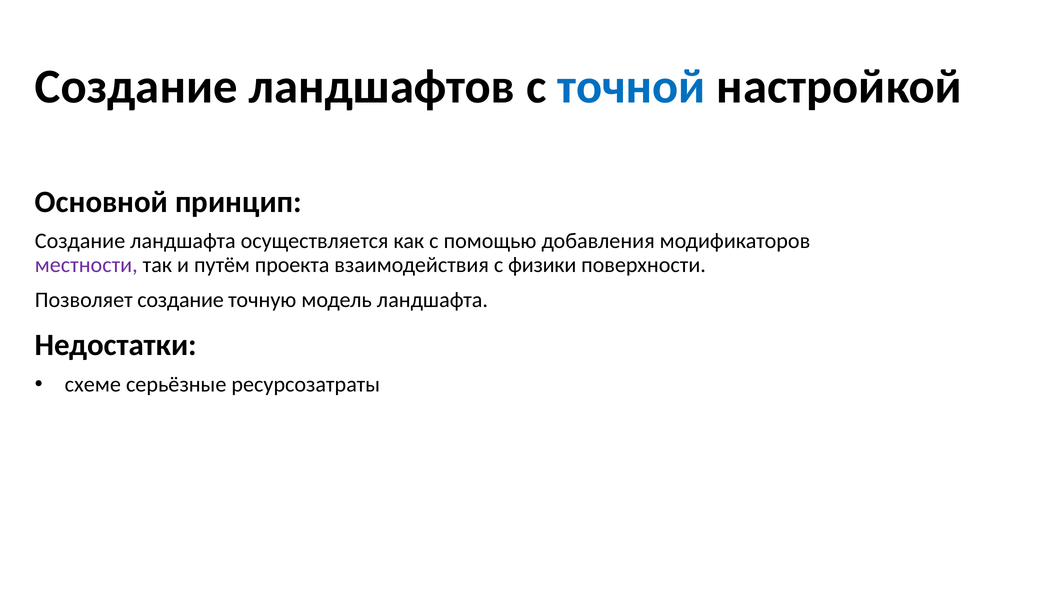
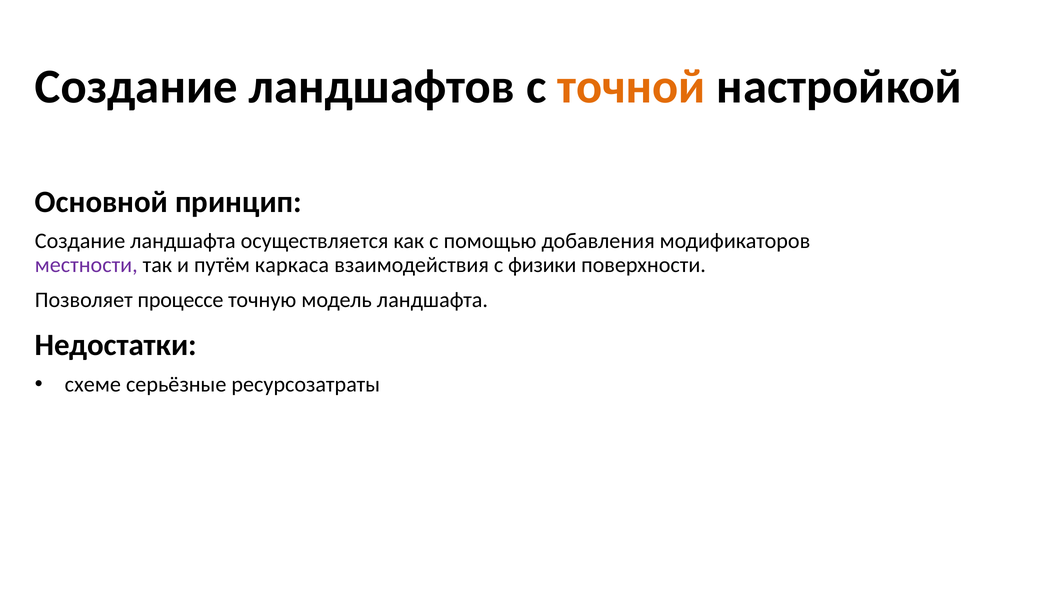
точной colour: blue -> orange
проекта: проекта -> каркаса
Позволяет создание: создание -> процессе
